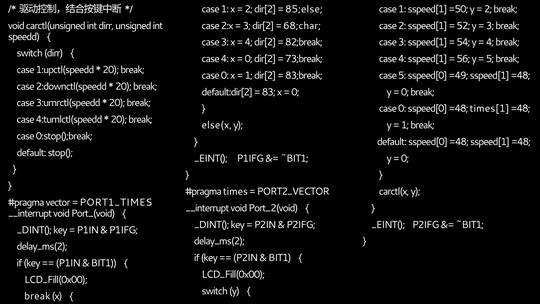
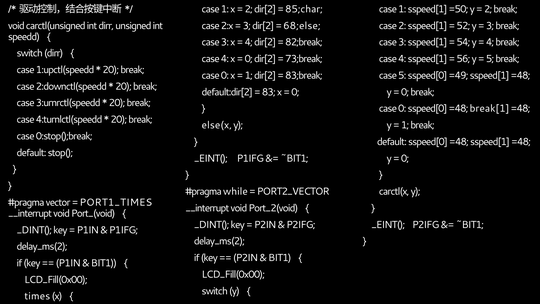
85;else: 85;else -> 85;char
68;char: 68;char -> 68;else
times[1: times[1 -> break[1
times: times -> while
break at (37, 296): break -> times
